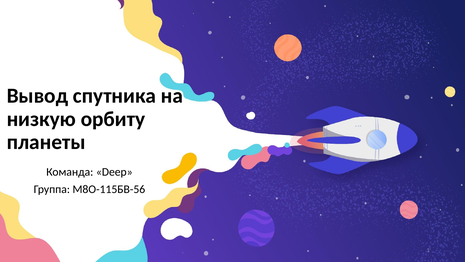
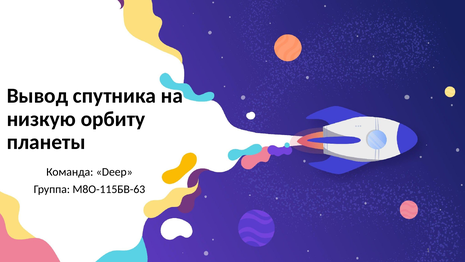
М8О-115БВ-56: М8О-115БВ-56 -> М8О-115БВ-63
